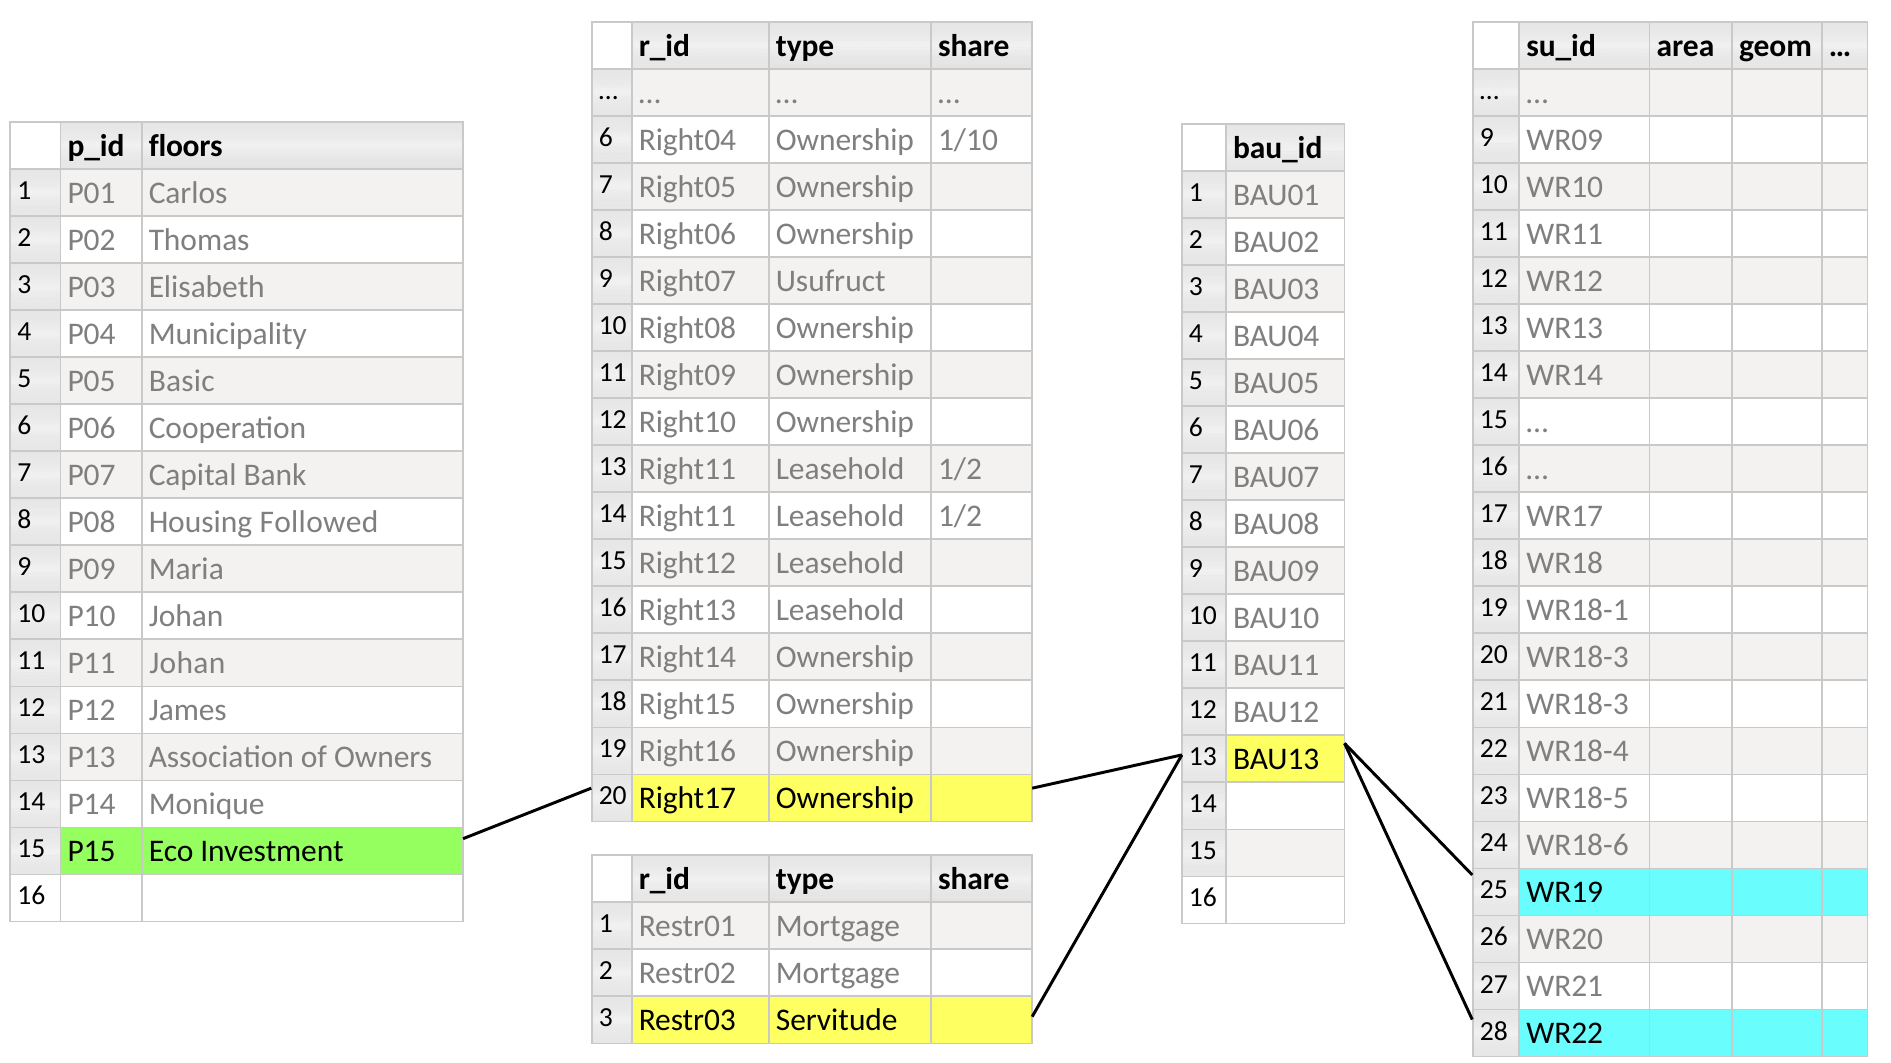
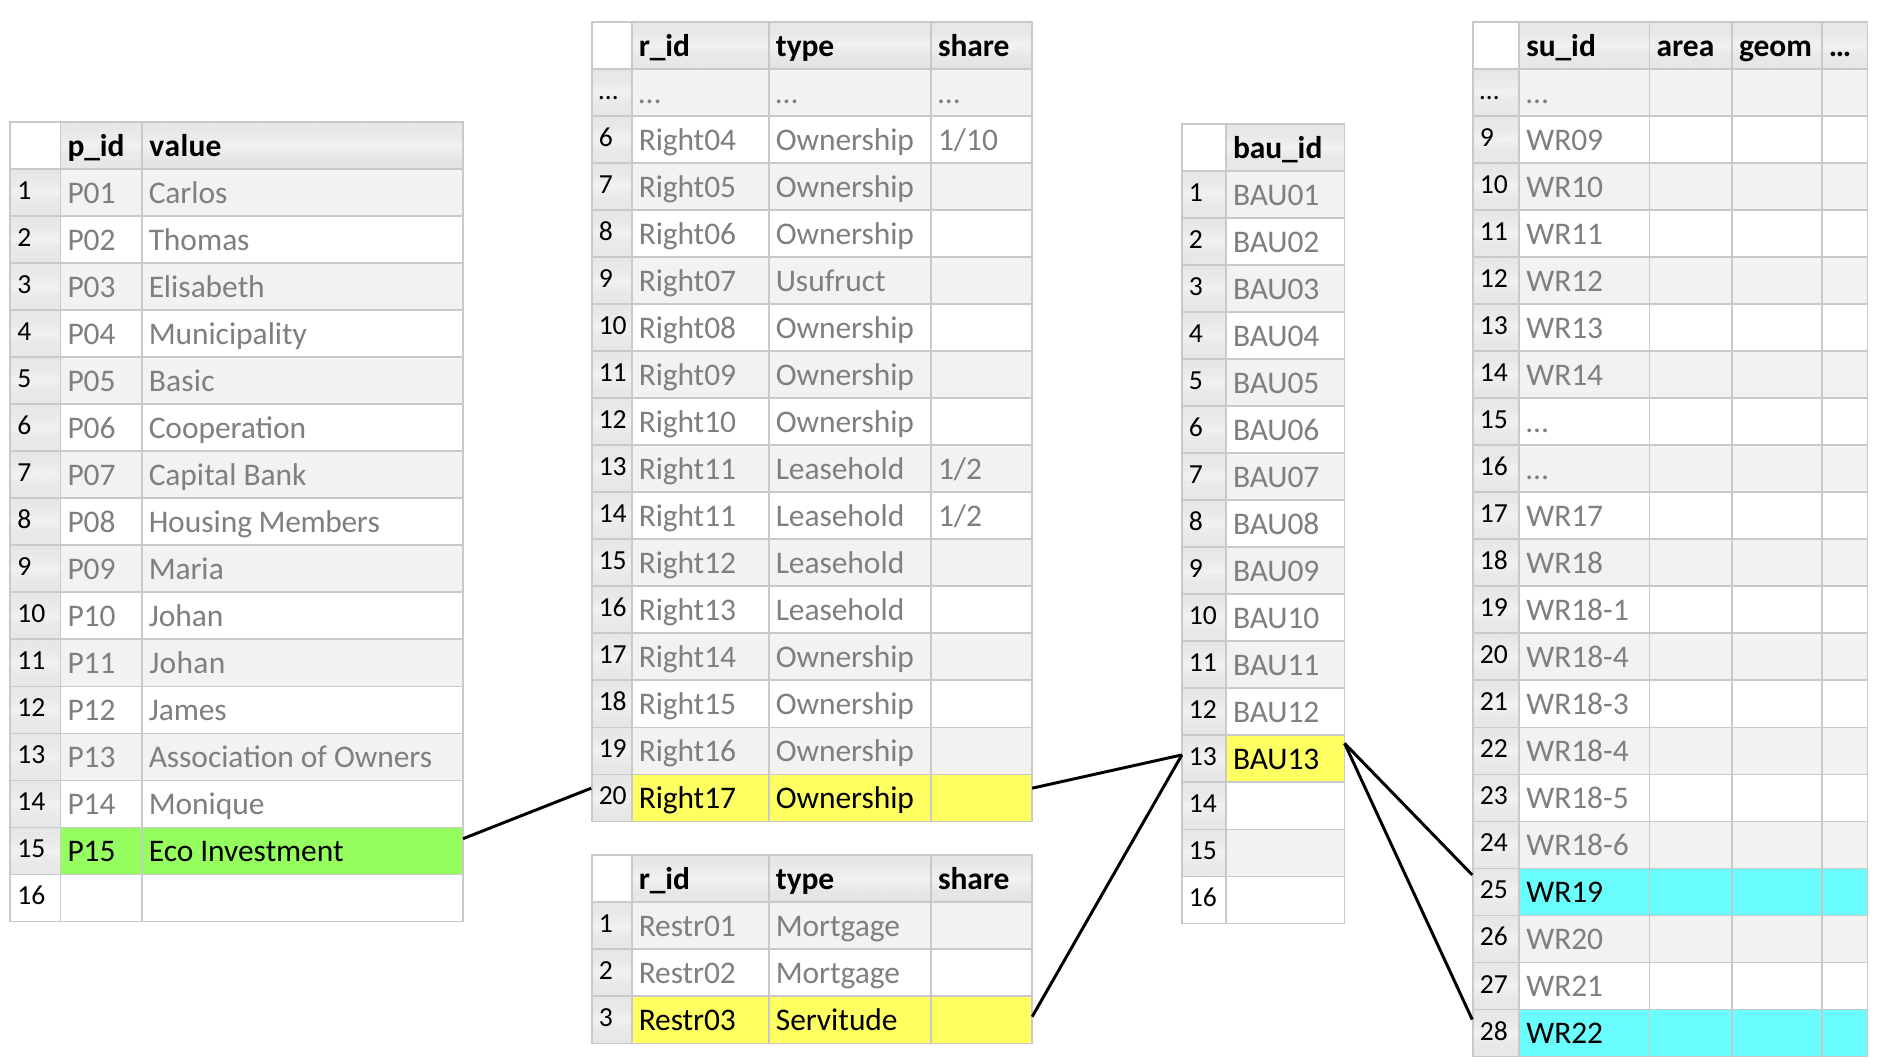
floors: floors -> value
Followed: Followed -> Members
20 WR18-3: WR18-3 -> WR18-4
